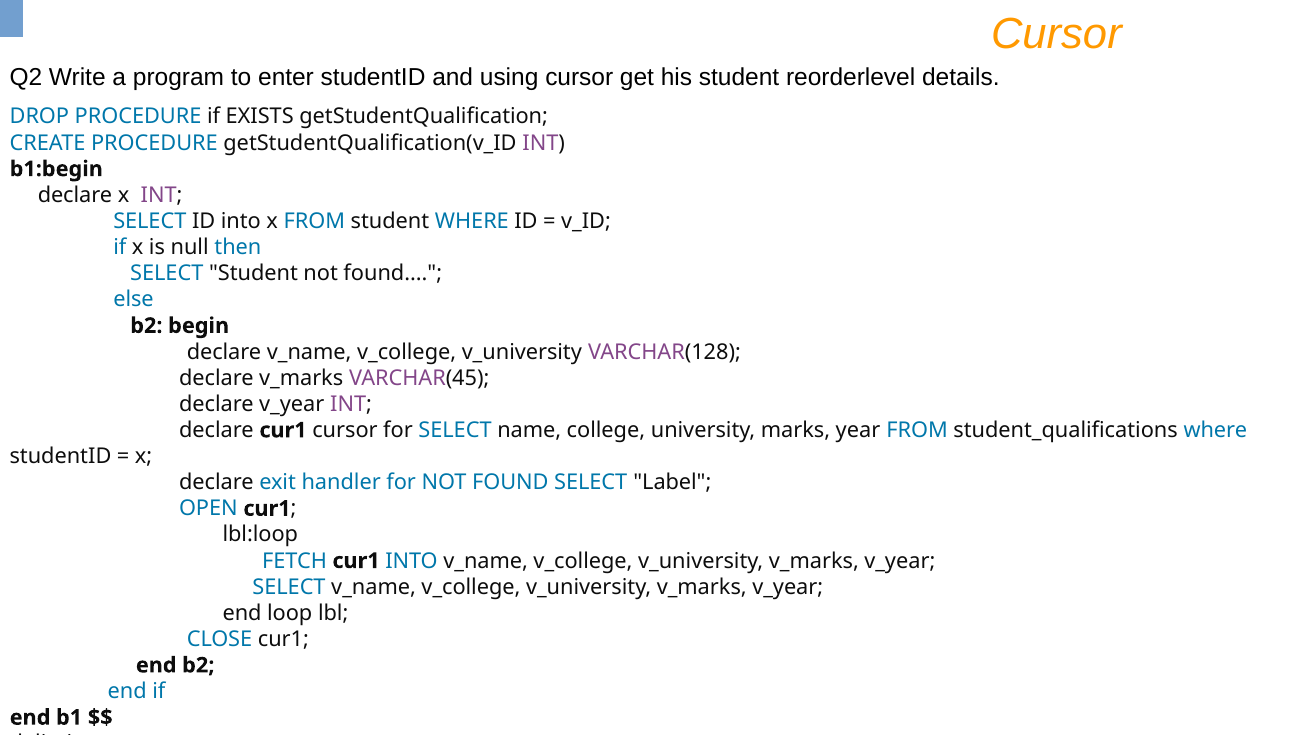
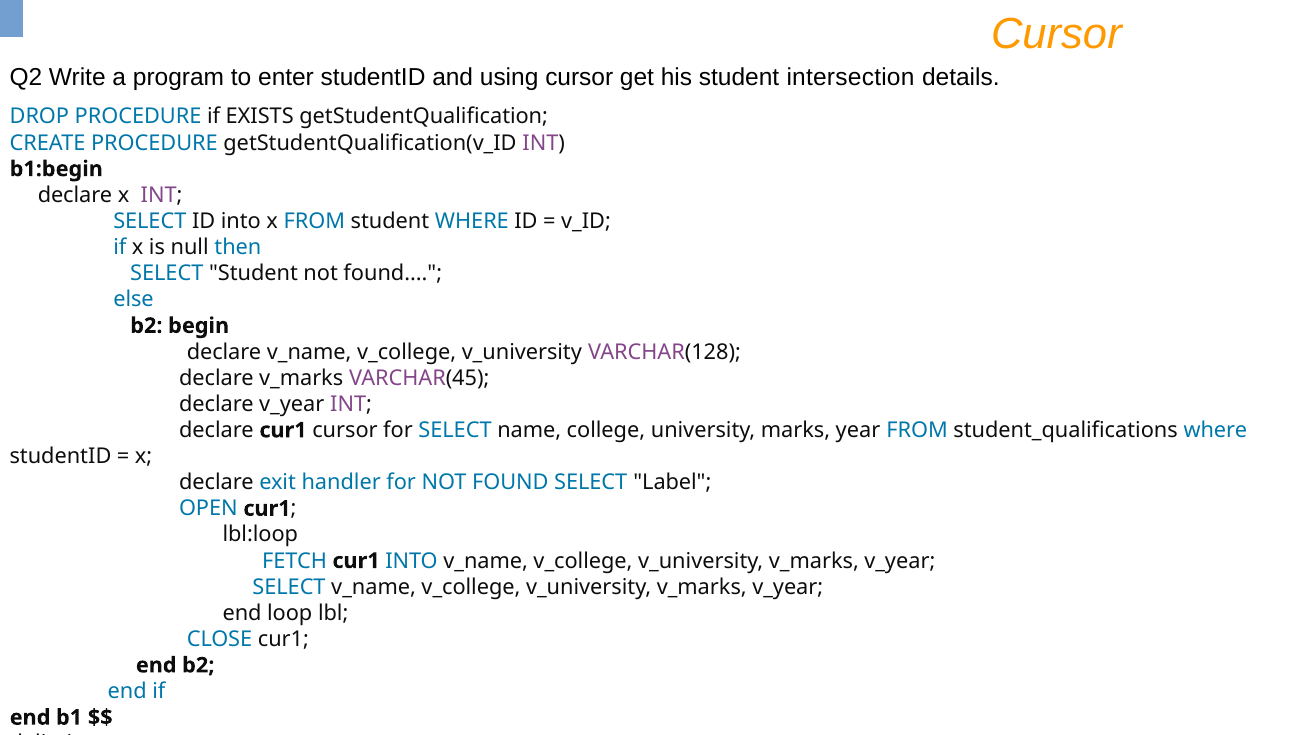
reorderlevel: reorderlevel -> intersection
